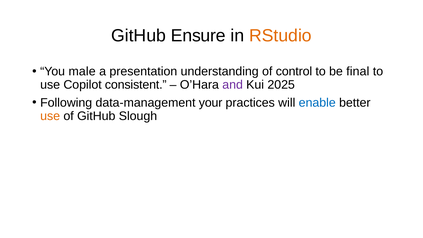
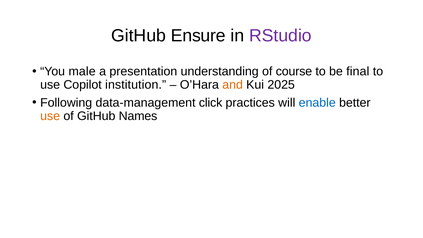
RStudio colour: orange -> purple
control: control -> course
consistent: consistent -> institution
and colour: purple -> orange
your: your -> click
Slough: Slough -> Names
